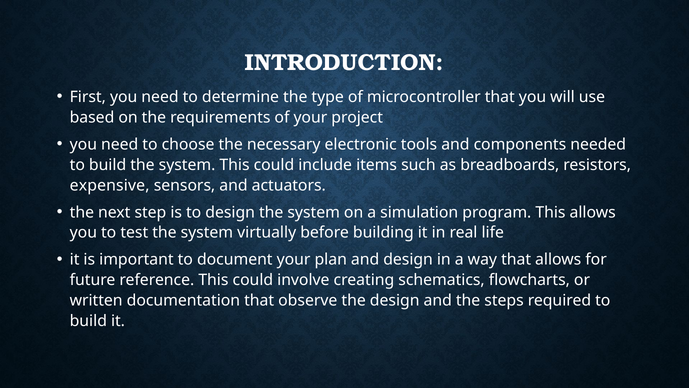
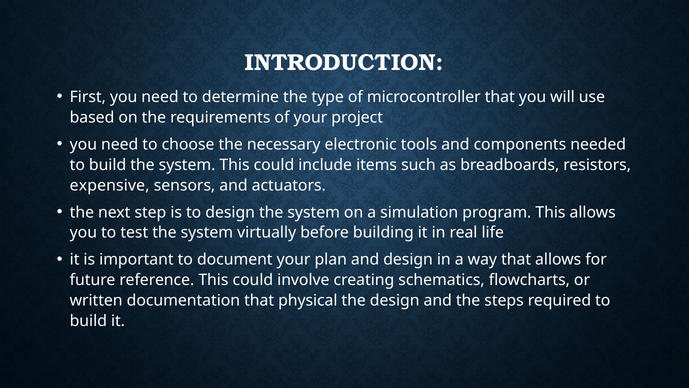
observe: observe -> physical
